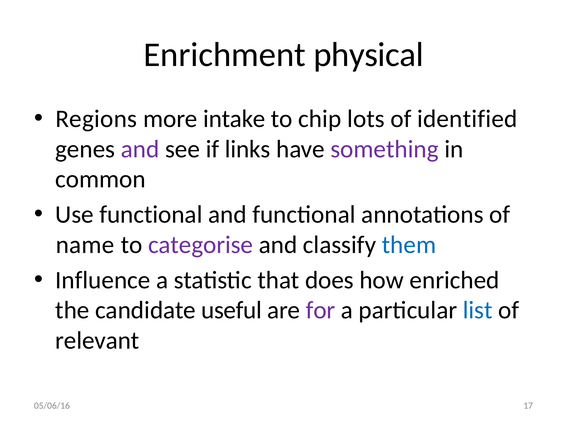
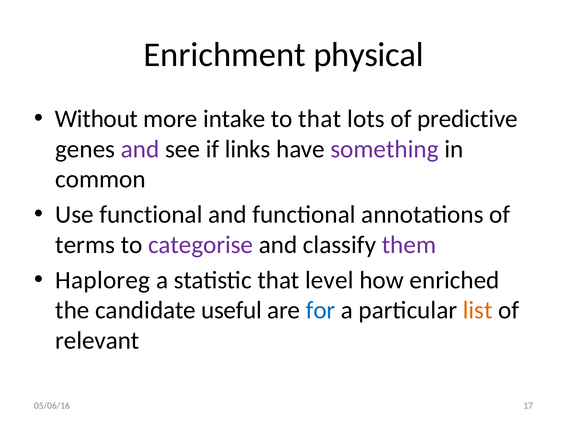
Regions: Regions -> Without
to chip: chip -> that
identified: identified -> predictive
name: name -> terms
them colour: blue -> purple
Influence: Influence -> Haploreg
does: does -> level
for colour: purple -> blue
list colour: blue -> orange
